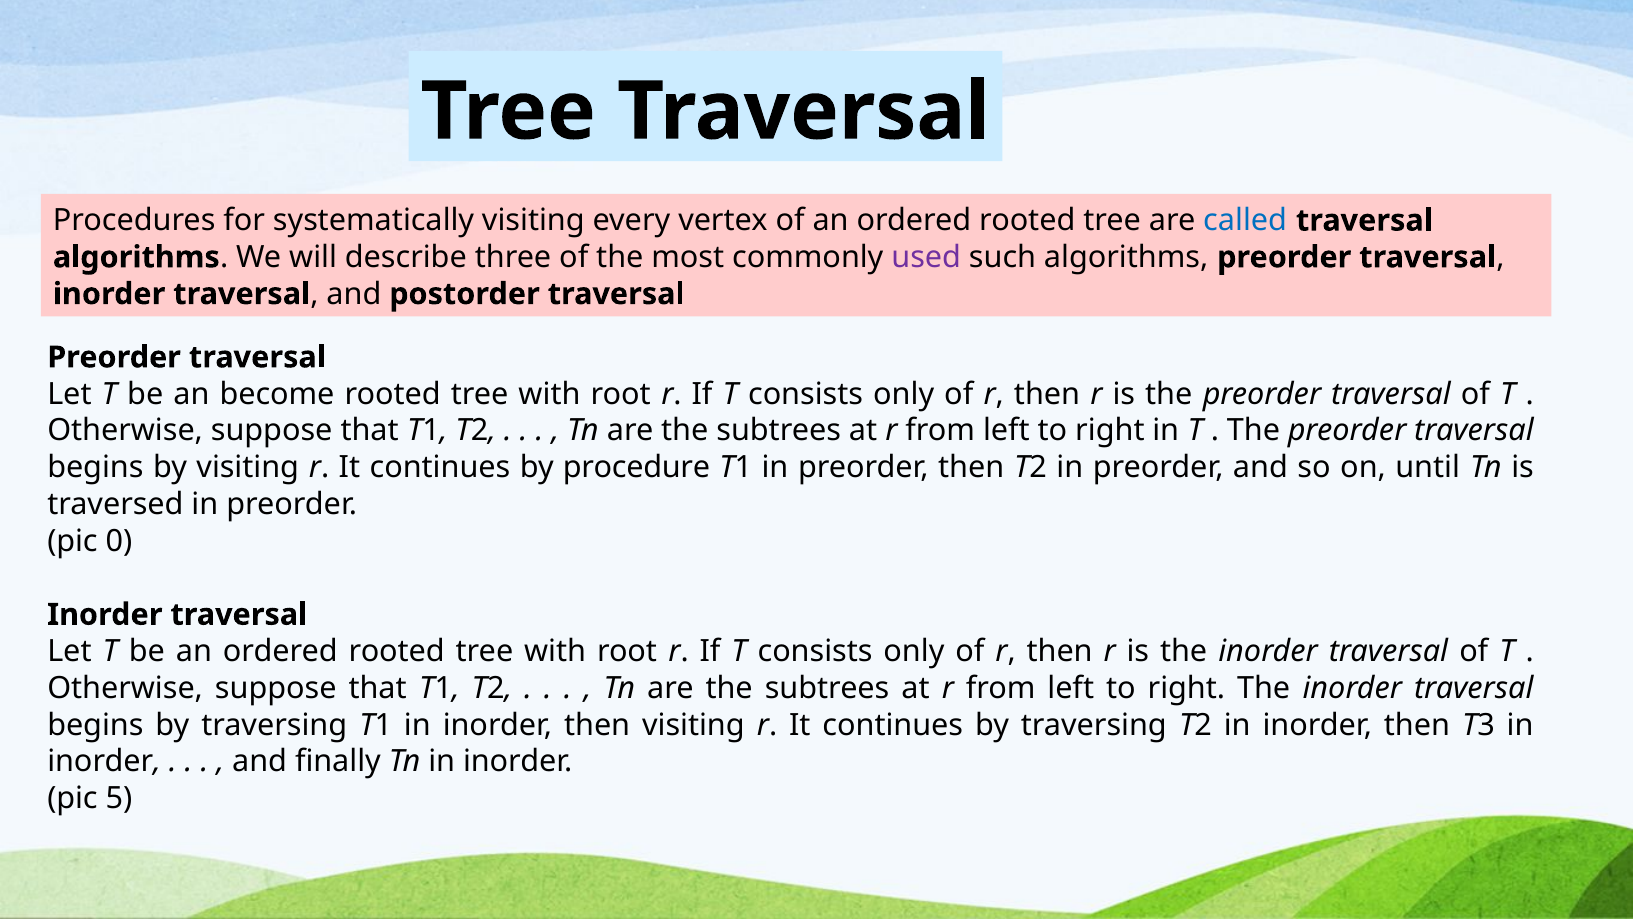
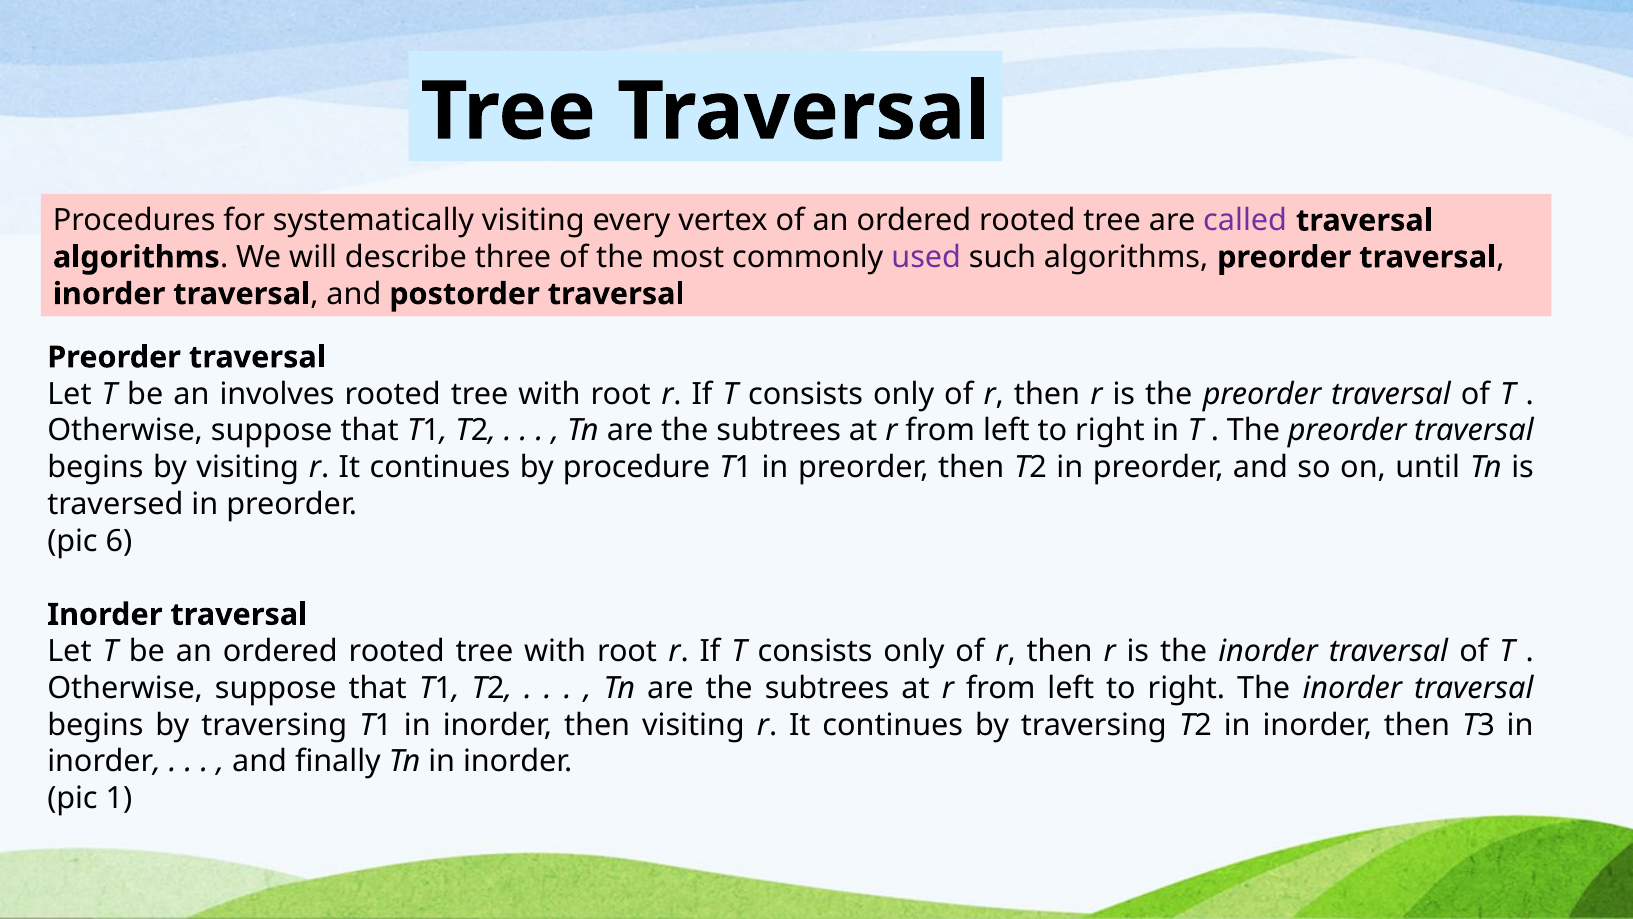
called colour: blue -> purple
become: become -> involves
0: 0 -> 6
5: 5 -> 1
